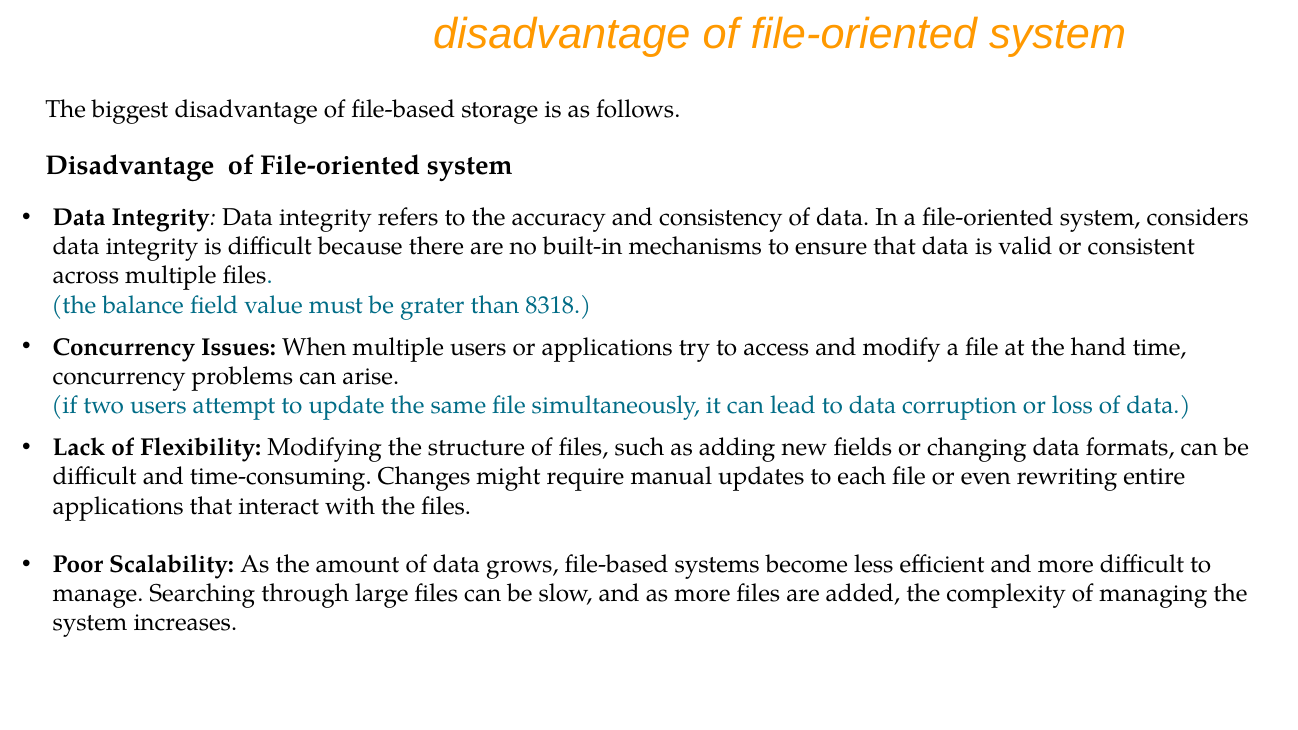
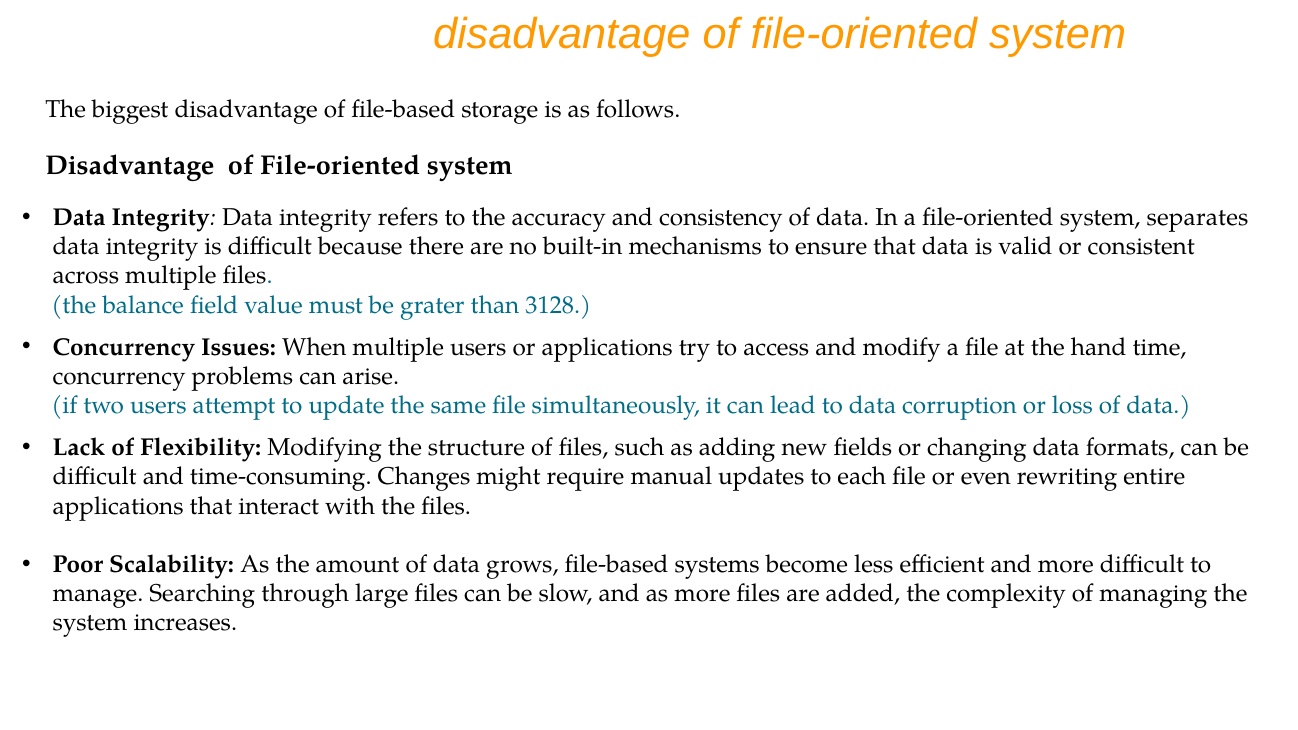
considers: considers -> separates
8318: 8318 -> 3128
